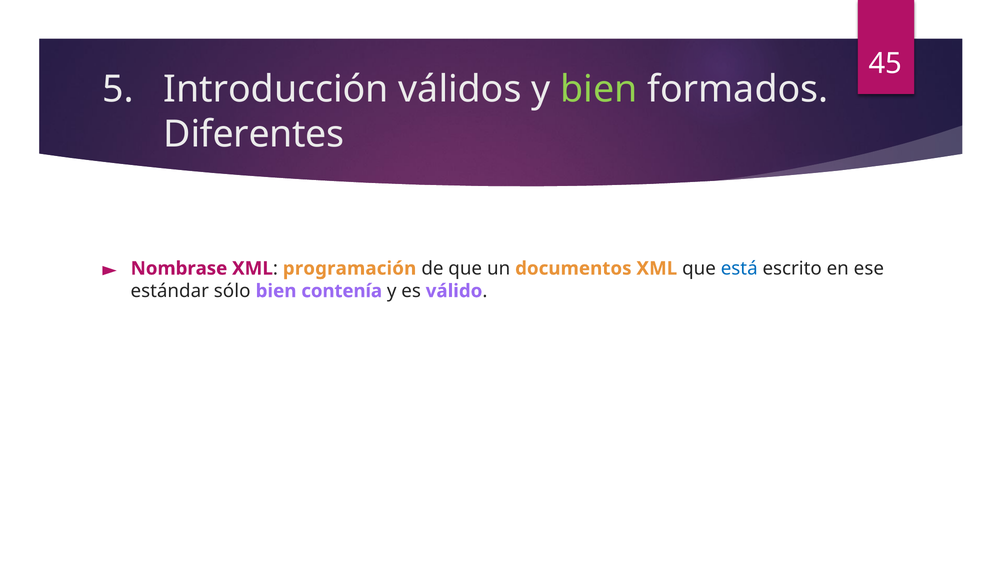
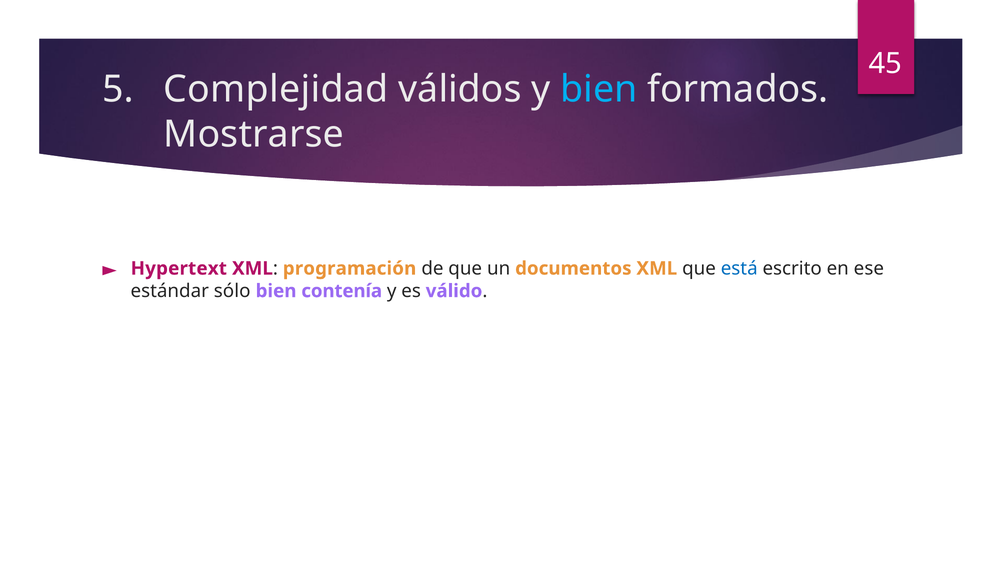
Introducción: Introducción -> Complejidad
bien at (599, 89) colour: light green -> light blue
Diferentes: Diferentes -> Mostrarse
Nombrase: Nombrase -> Hypertext
